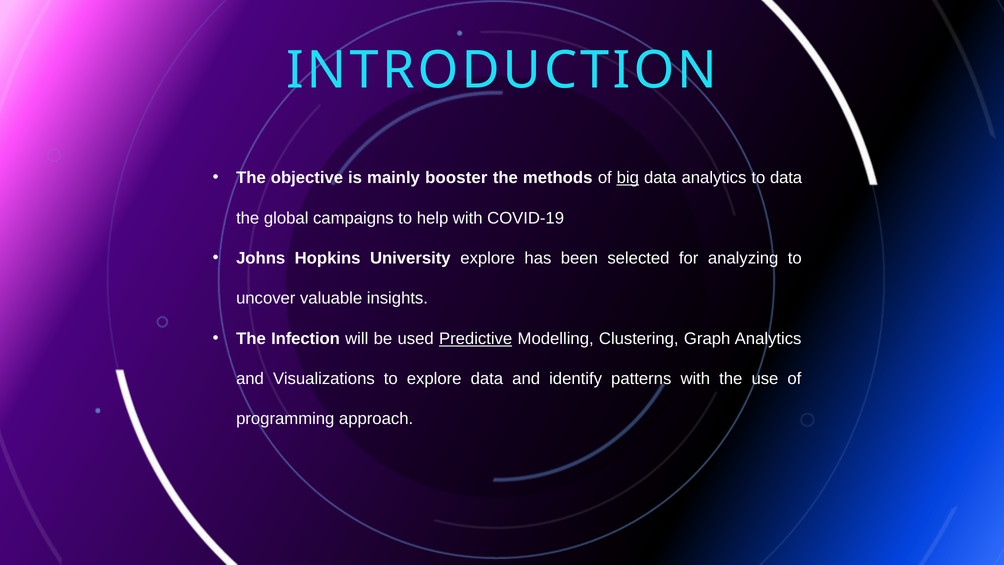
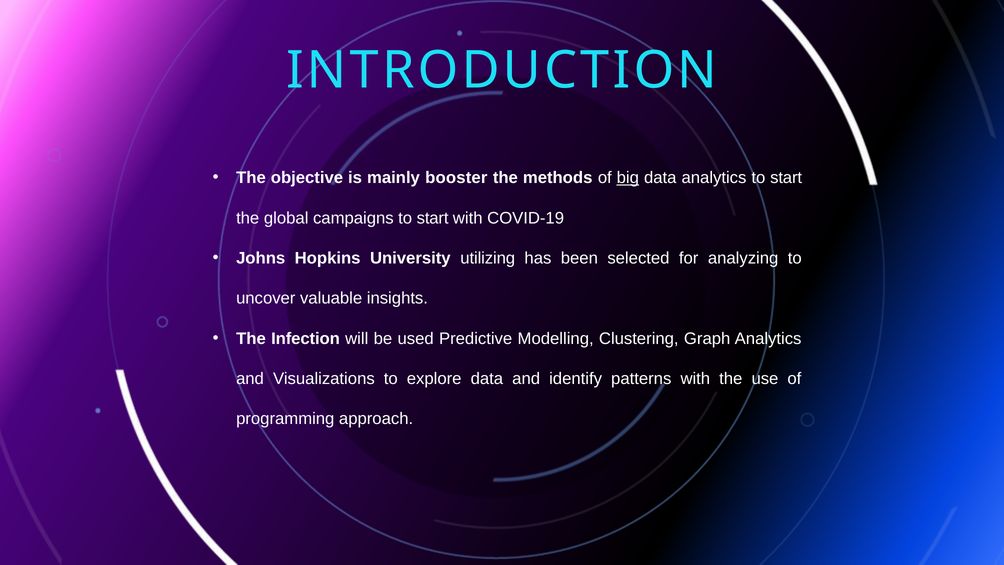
analytics to data: data -> start
help at (433, 218): help -> start
University explore: explore -> utilizing
Predictive underline: present -> none
